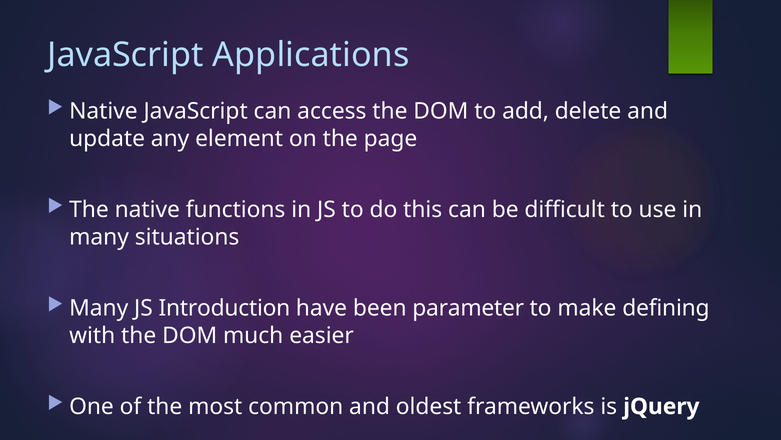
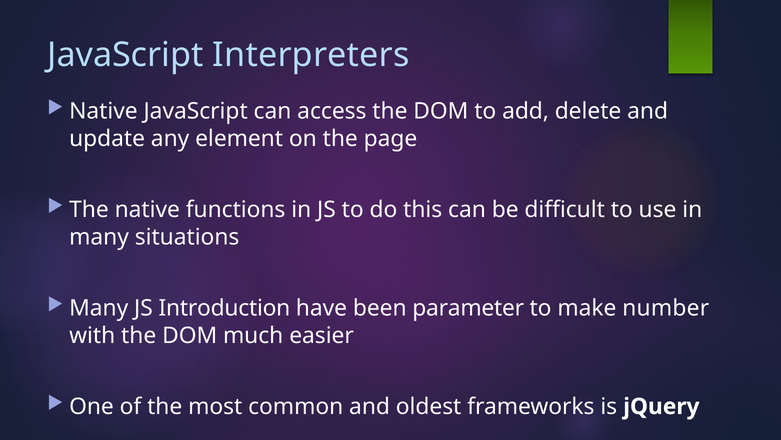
Applications: Applications -> Interpreters
defining: defining -> number
